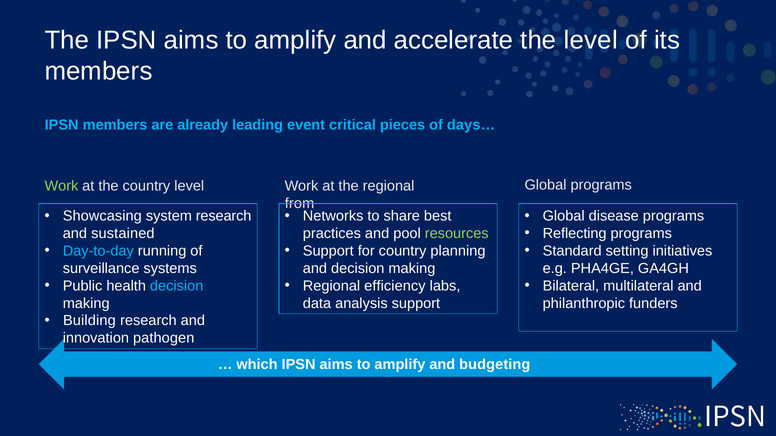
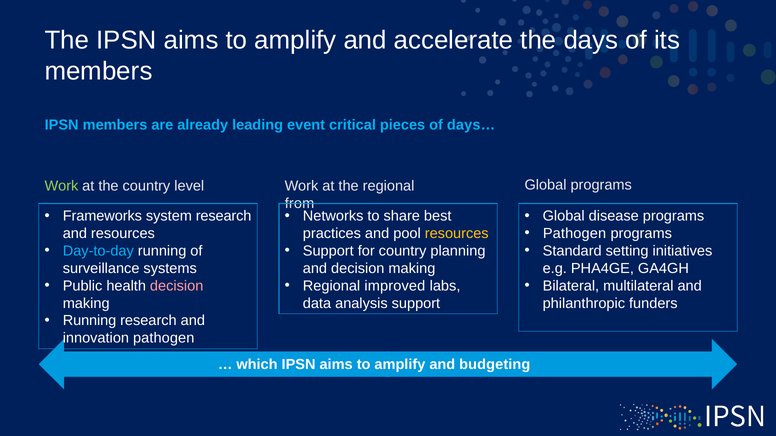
the level: level -> days
Showcasing: Showcasing -> Frameworks
Reflecting at (575, 234): Reflecting -> Pathogen
and sustained: sustained -> resources
resources at (457, 234) colour: light green -> yellow
decision at (177, 286) colour: light blue -> pink
efficiency: efficiency -> improved
Building at (89, 321): Building -> Running
